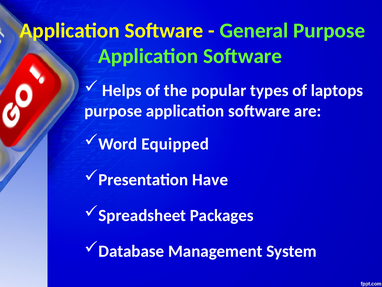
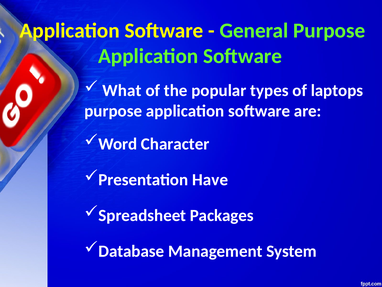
Helps: Helps -> What
Equipped: Equipped -> Character
